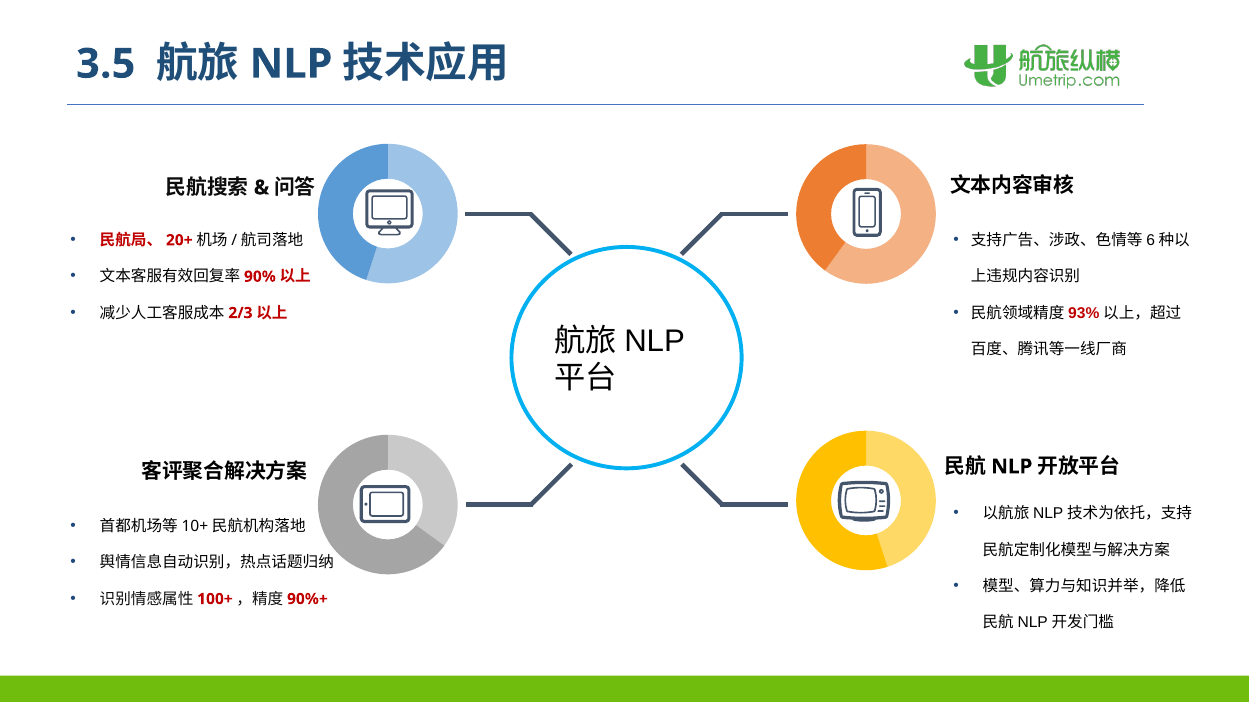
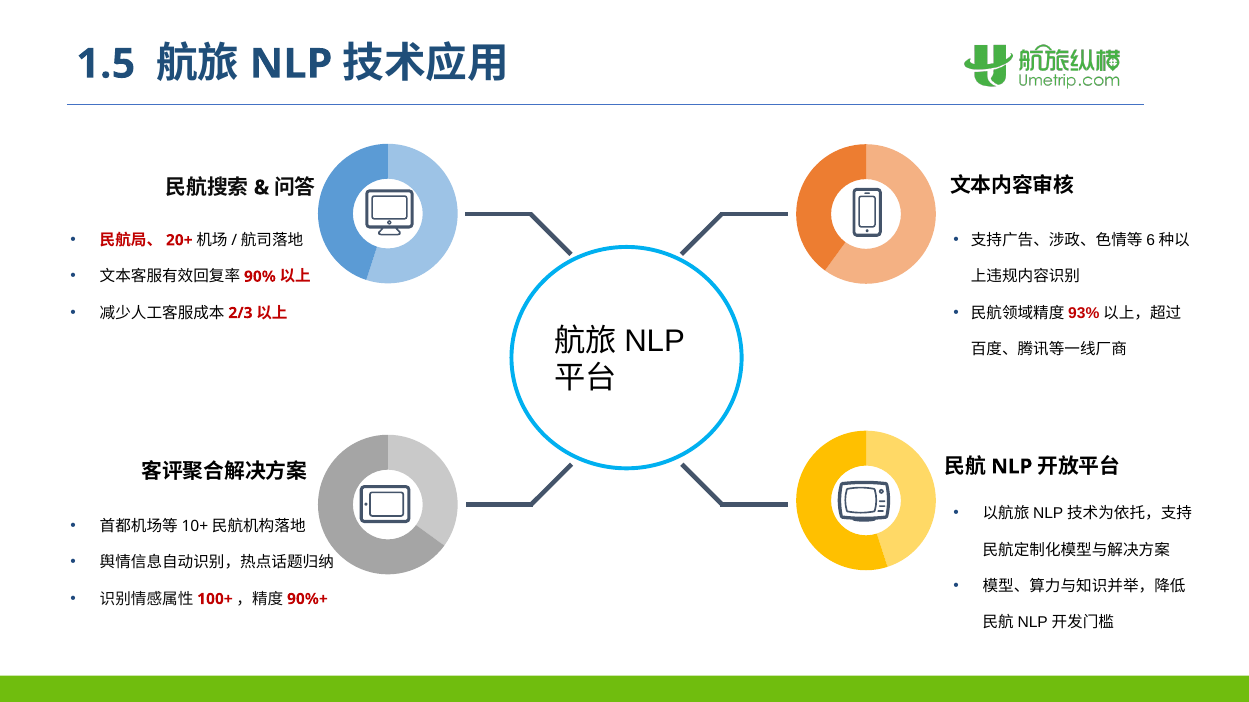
3.5: 3.5 -> 1.5
